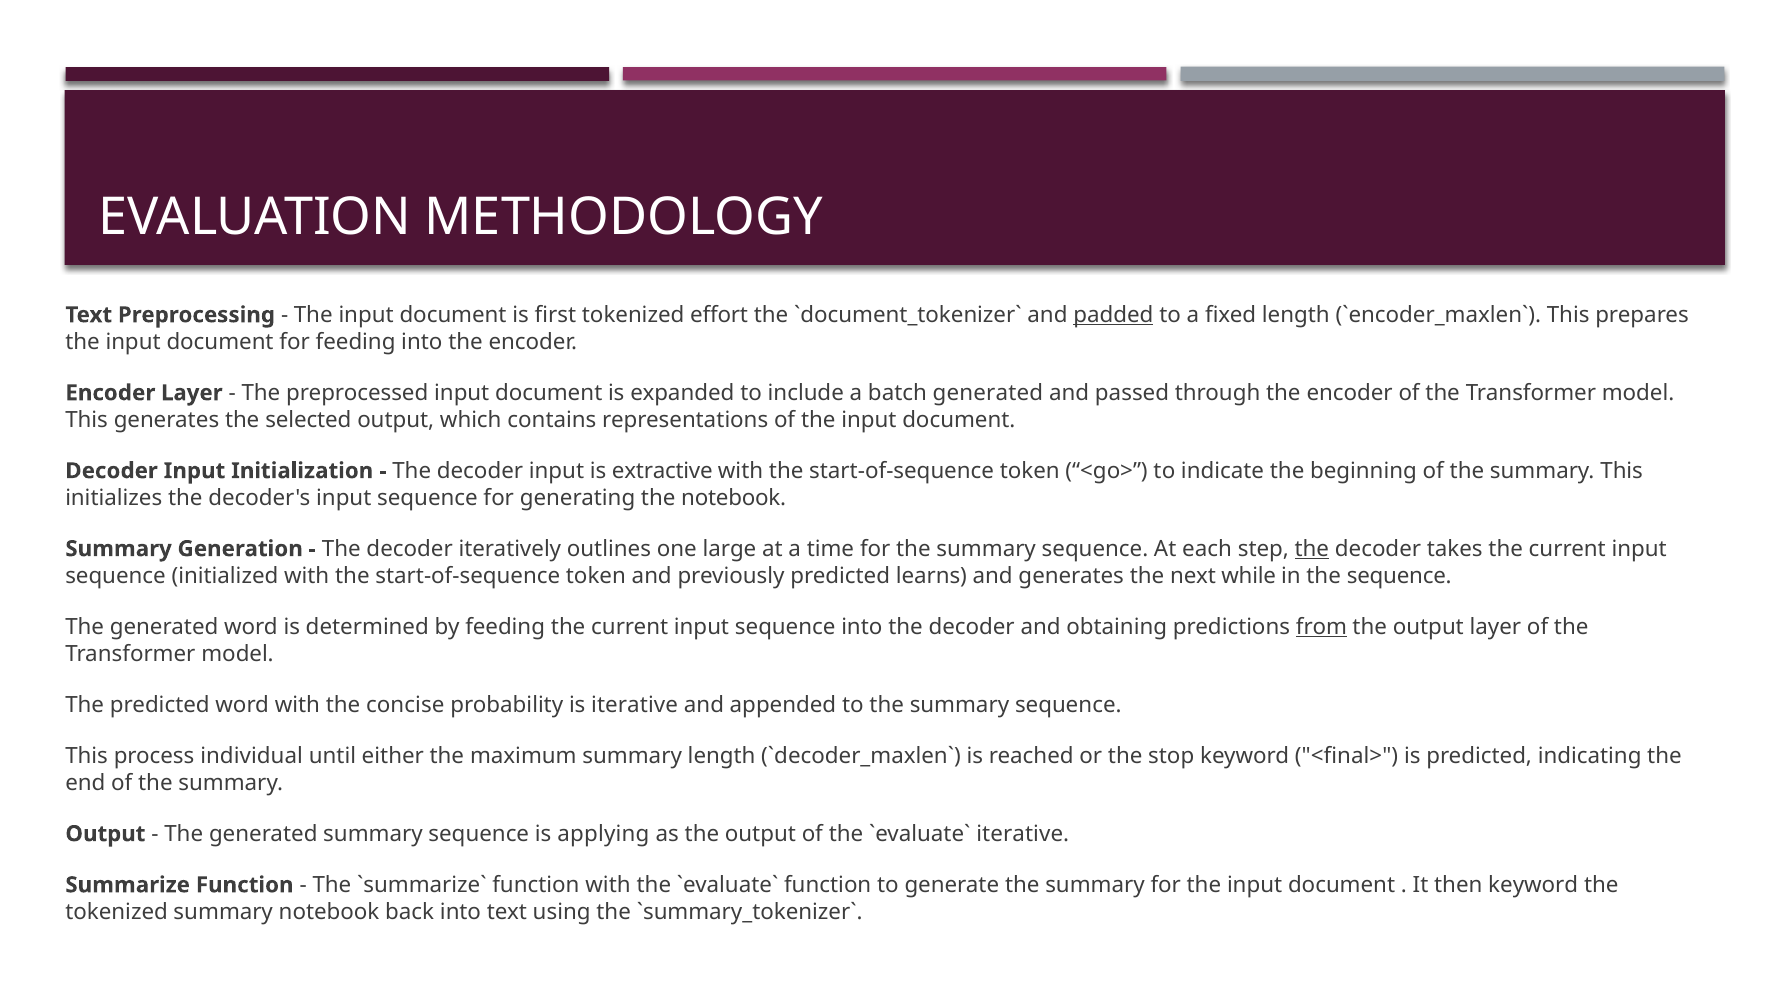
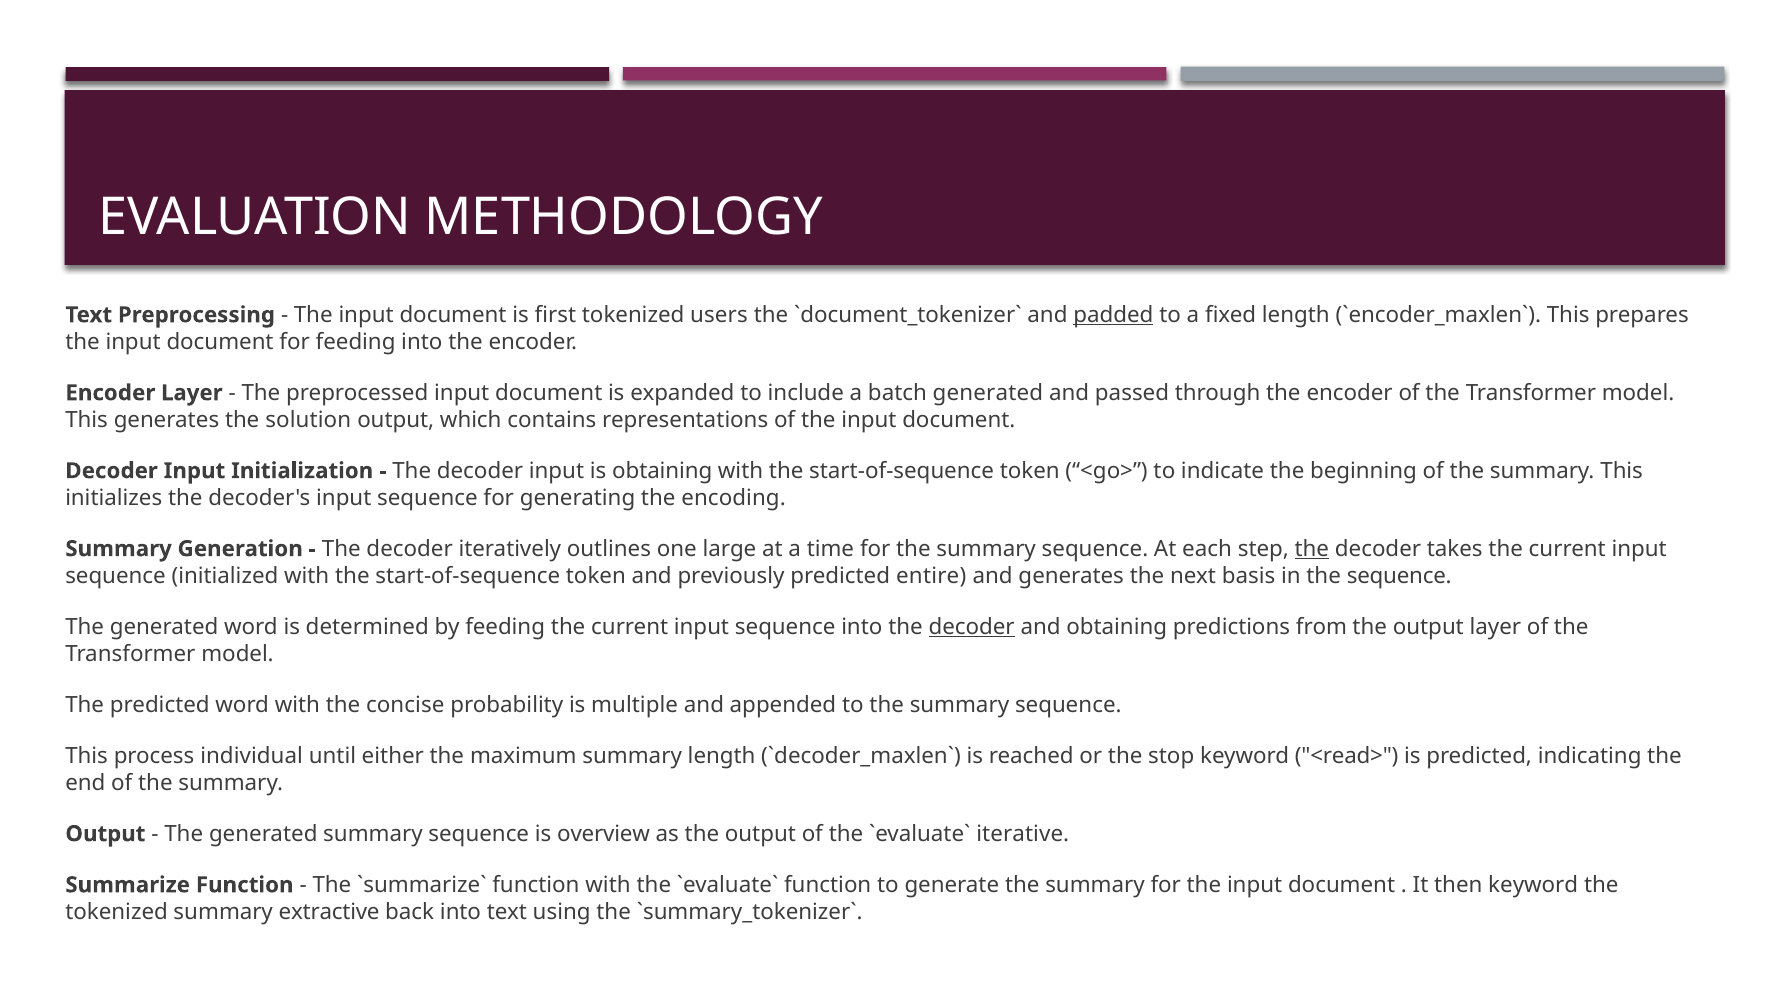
effort: effort -> users
selected: selected -> solution
is extractive: extractive -> obtaining
the notebook: notebook -> encoding
learns: learns -> entire
while: while -> basis
decoder at (972, 627) underline: none -> present
from underline: present -> none
is iterative: iterative -> multiple
<final>: <final> -> <read>
applying: applying -> overview
summary notebook: notebook -> extractive
